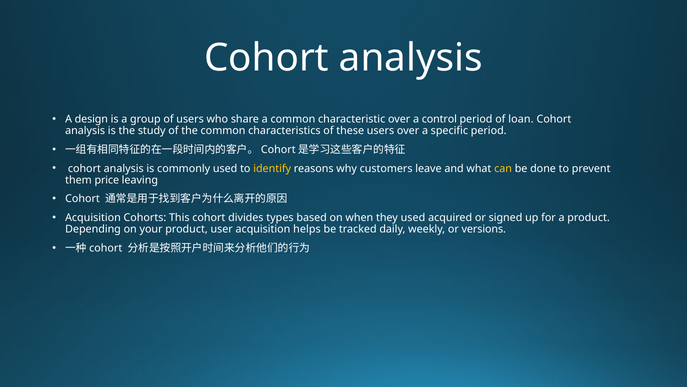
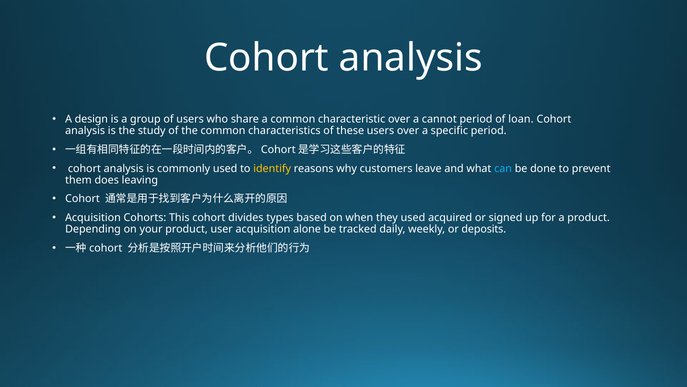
control: control -> cannot
can colour: yellow -> light blue
price: price -> does
helps: helps -> alone
versions: versions -> deposits
